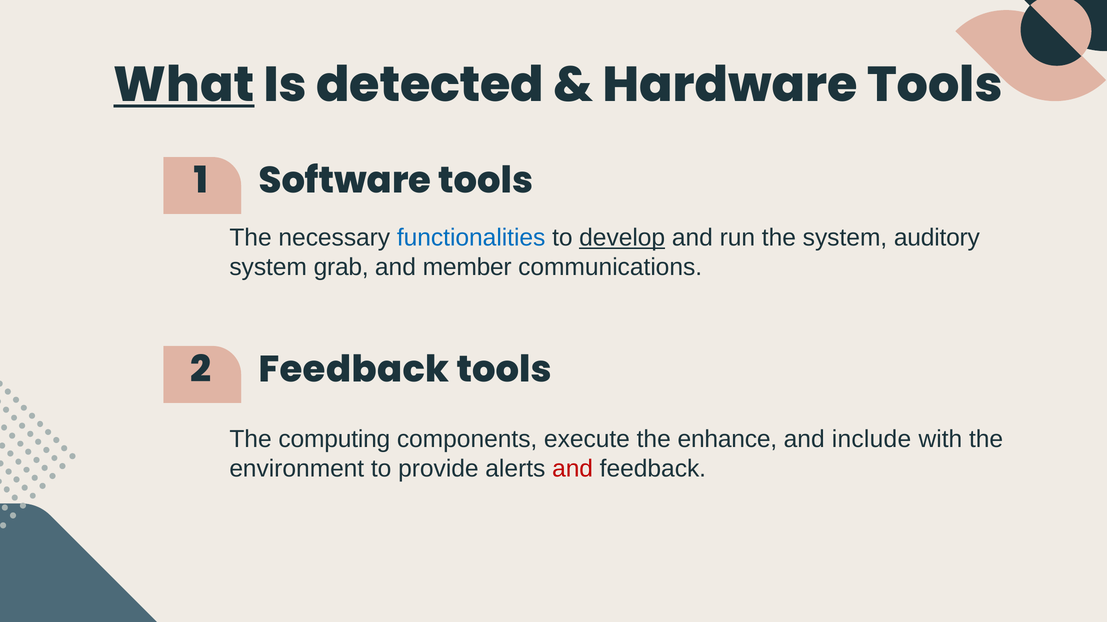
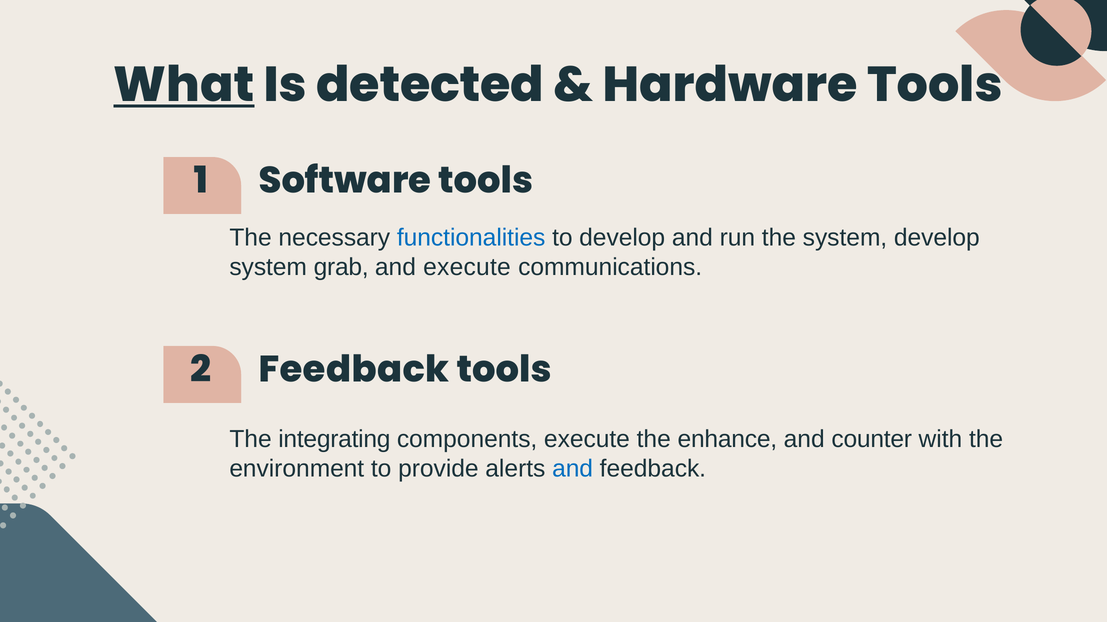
develop at (622, 238) underline: present -> none
system auditory: auditory -> develop
and member: member -> execute
computing: computing -> integrating
include: include -> counter
and at (573, 469) colour: red -> blue
